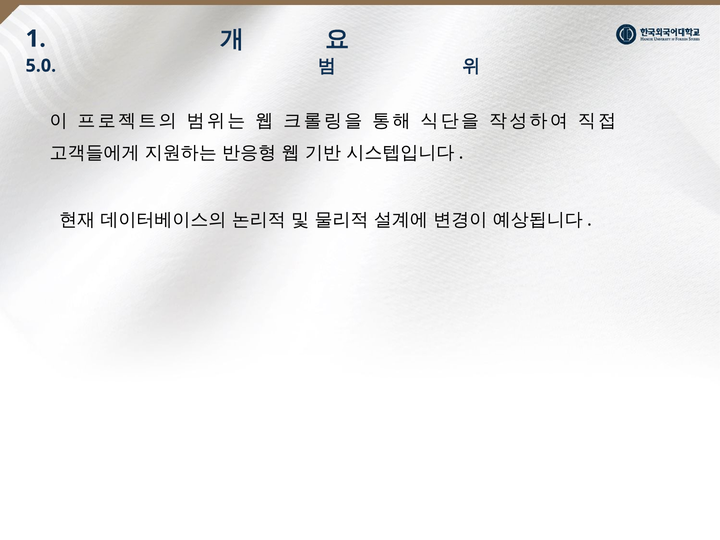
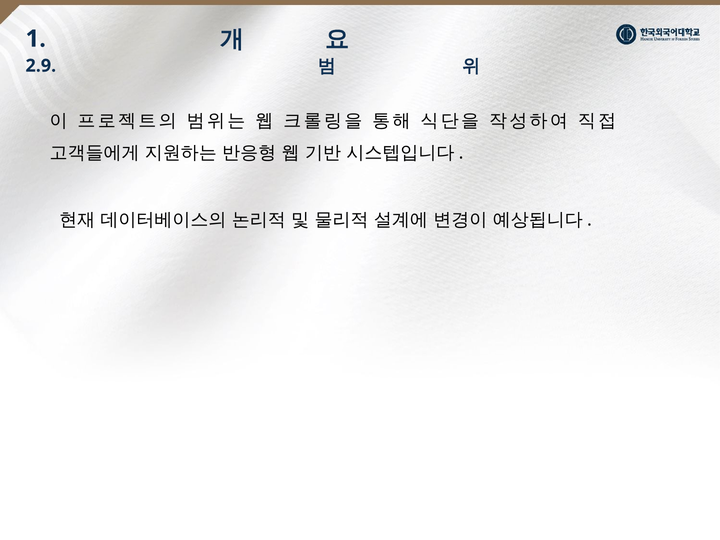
5.0: 5.0 -> 2.9
